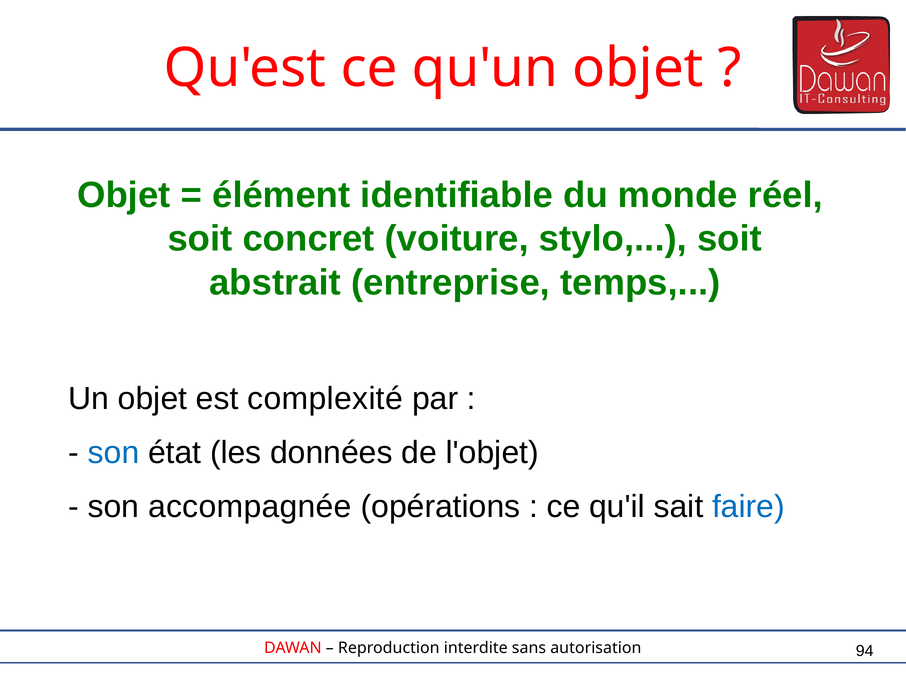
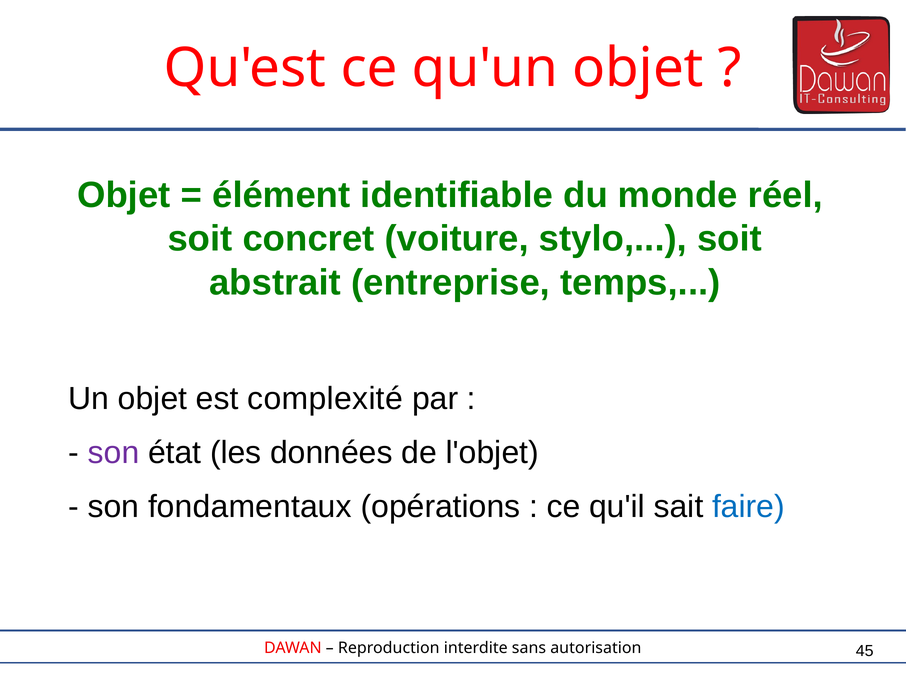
son at (114, 453) colour: blue -> purple
accompagnée: accompagnée -> fondamentaux
94: 94 -> 45
